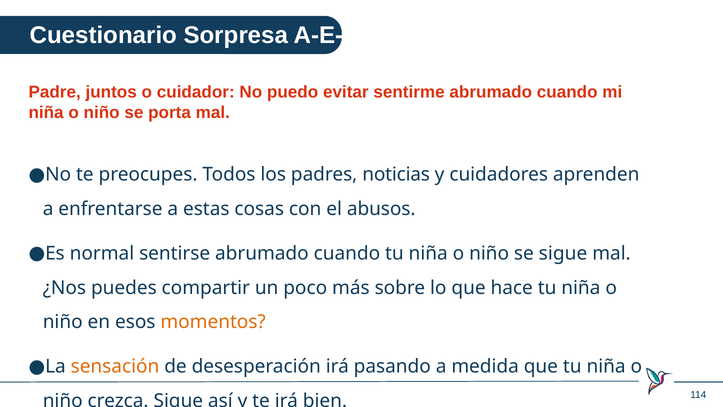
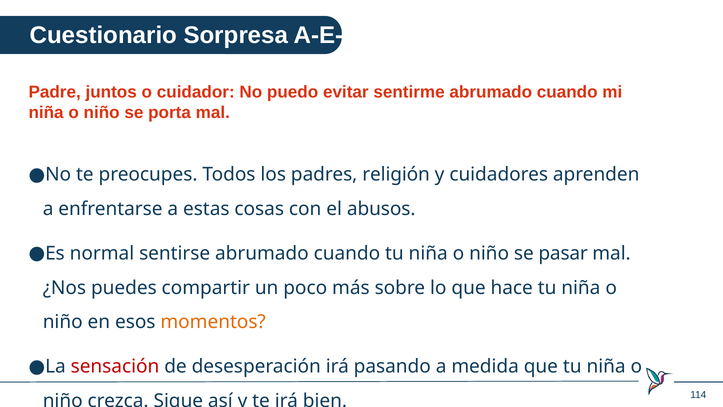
noticias: noticias -> religión
se sigue: sigue -> pasar
sensación colour: orange -> red
